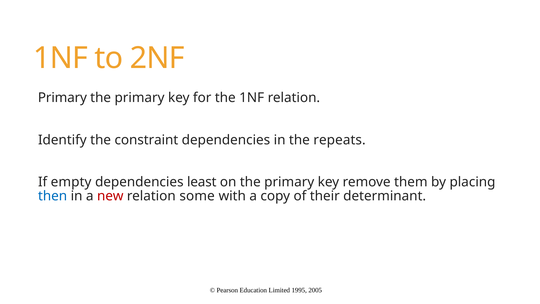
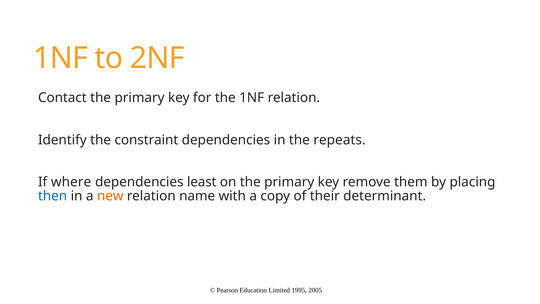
Primary at (62, 98): Primary -> Contact
empty: empty -> where
new colour: red -> orange
some: some -> name
